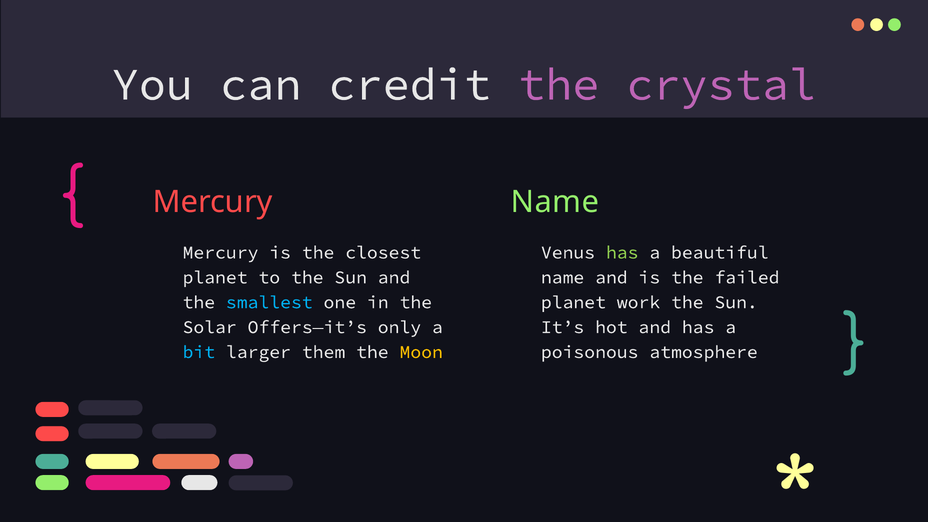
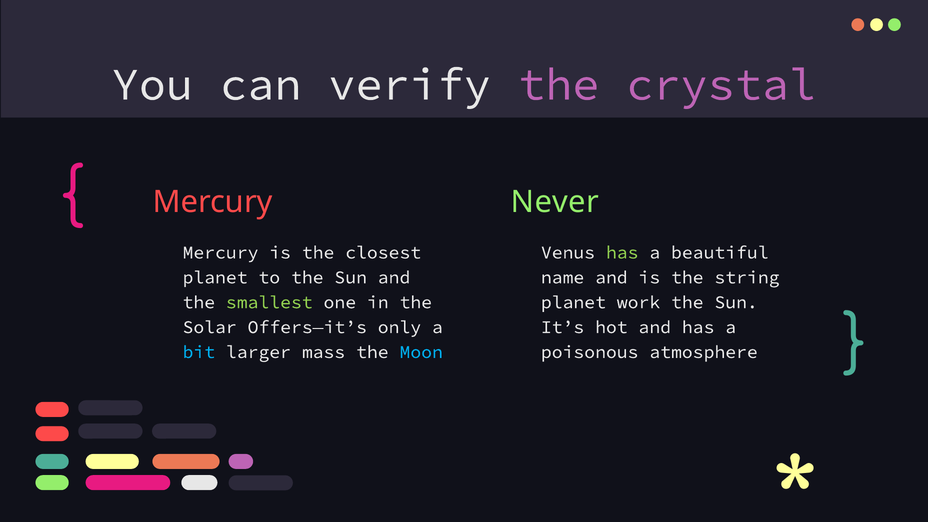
credit: credit -> verify
Mercury Name: Name -> Never
failed: failed -> string
smallest colour: light blue -> light green
them: them -> mass
Moon colour: yellow -> light blue
